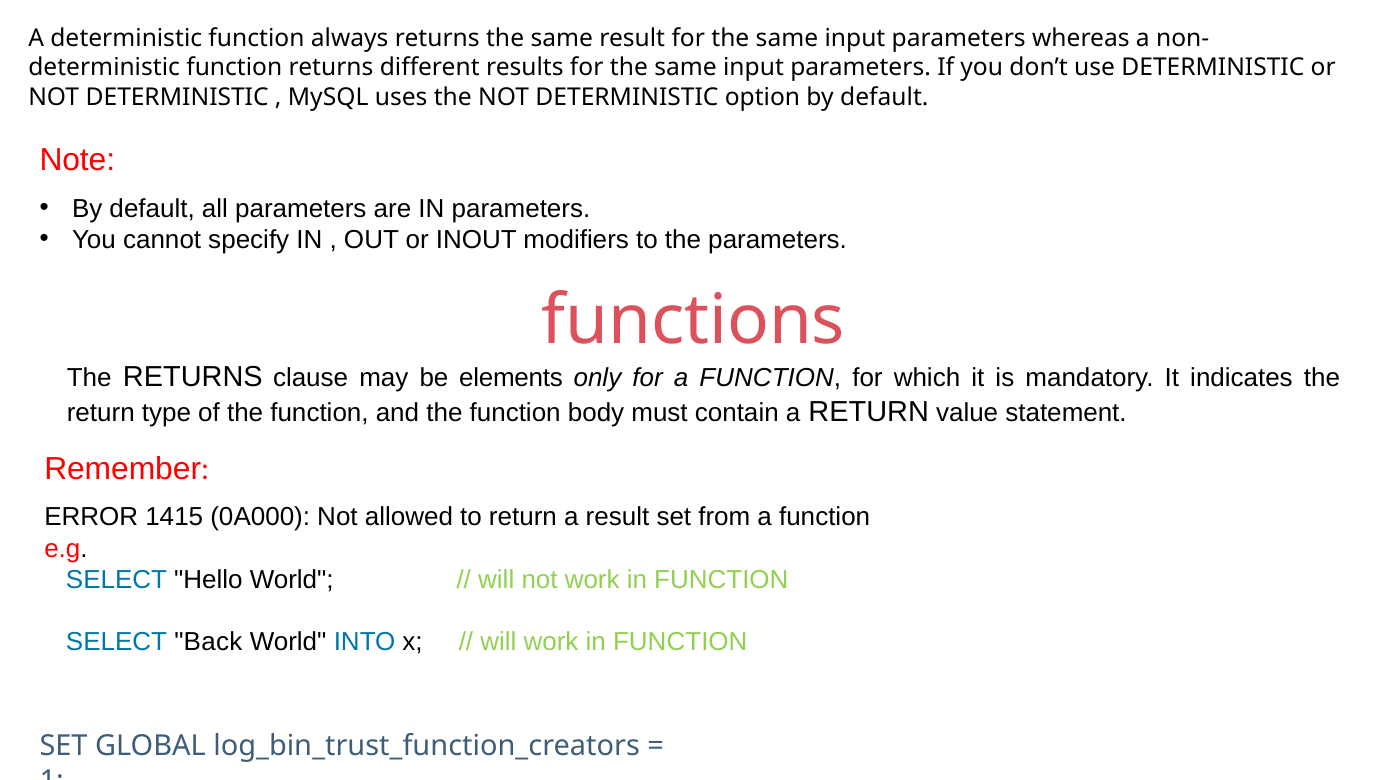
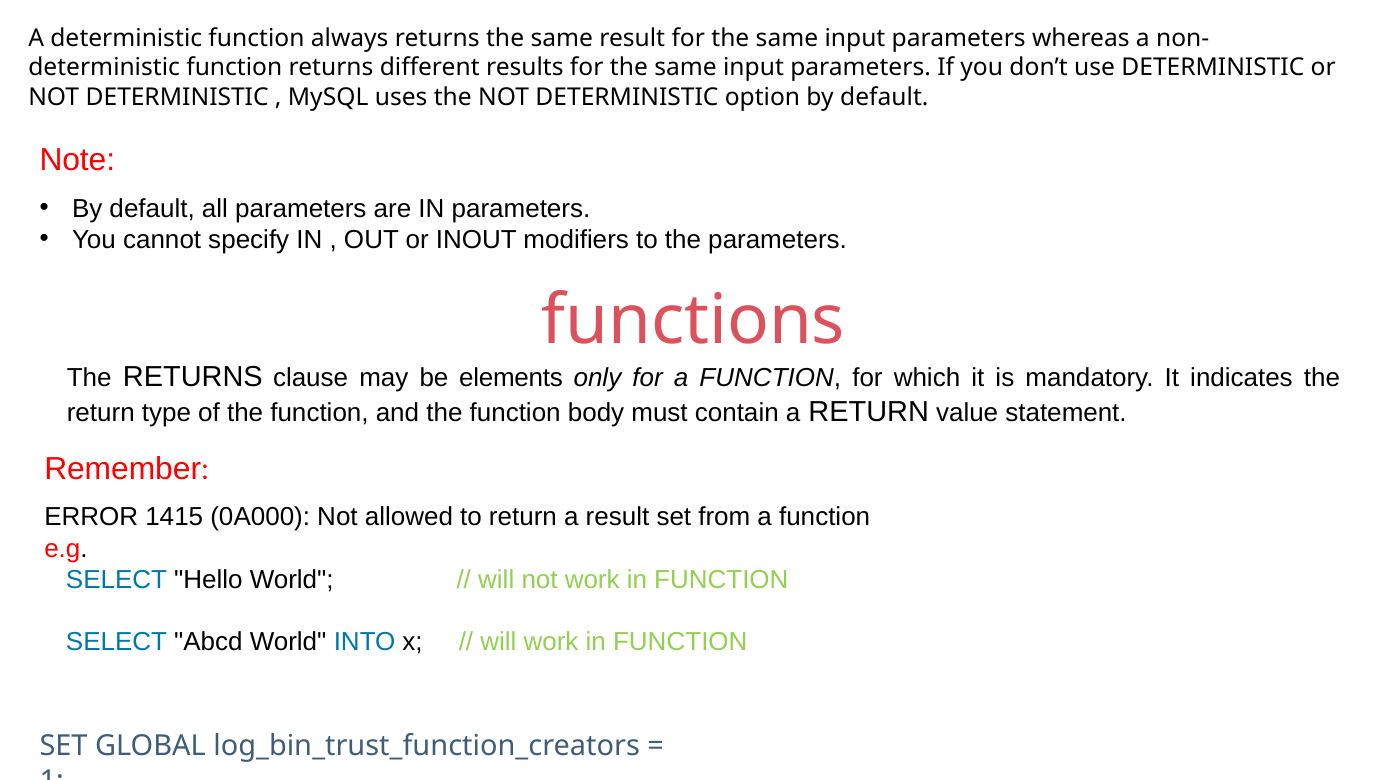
Back: Back -> Abcd
